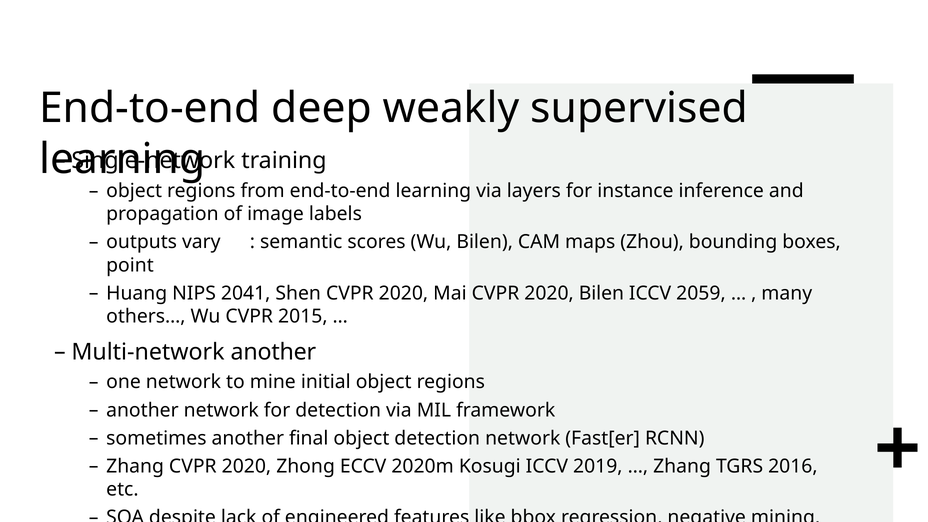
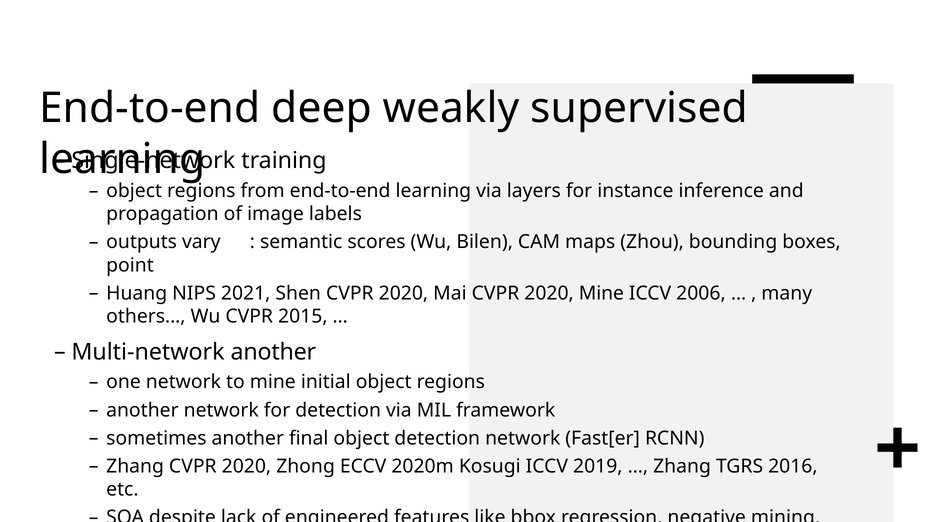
2041: 2041 -> 2021
2020 Bilen: Bilen -> Mine
2059: 2059 -> 2006
